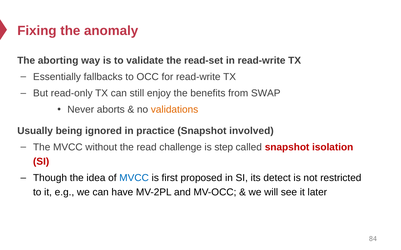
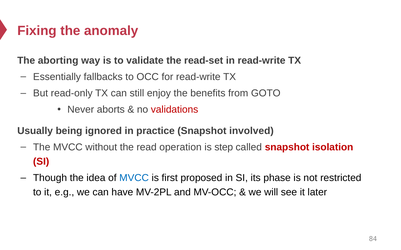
SWAP: SWAP -> GOTO
validations colour: orange -> red
challenge: challenge -> operation
detect: detect -> phase
